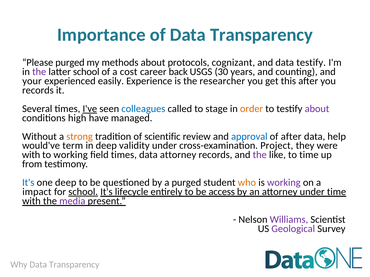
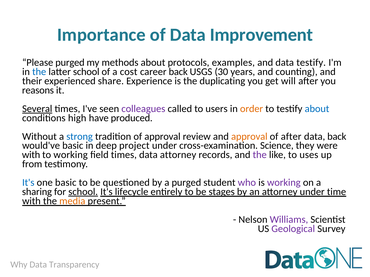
of Data Transparency: Transparency -> Improvement
cognizant: cognizant -> examples
the at (39, 72) colour: purple -> blue
your: your -> their
easily: easily -> share
researcher: researcher -> duplicating
this: this -> will
records at (38, 90): records -> reasons
Several underline: none -> present
I've underline: present -> none
colleagues colour: blue -> purple
stage: stage -> users
about at (317, 109) colour: purple -> blue
managed: managed -> produced
strong colour: orange -> blue
of scientific: scientific -> approval
approval at (249, 137) colour: blue -> orange
data help: help -> back
would've term: term -> basic
validity: validity -> project
Project: Project -> Science
to time: time -> uses
one deep: deep -> basic
who colour: orange -> purple
impact: impact -> sharing
access: access -> stages
media colour: purple -> orange
